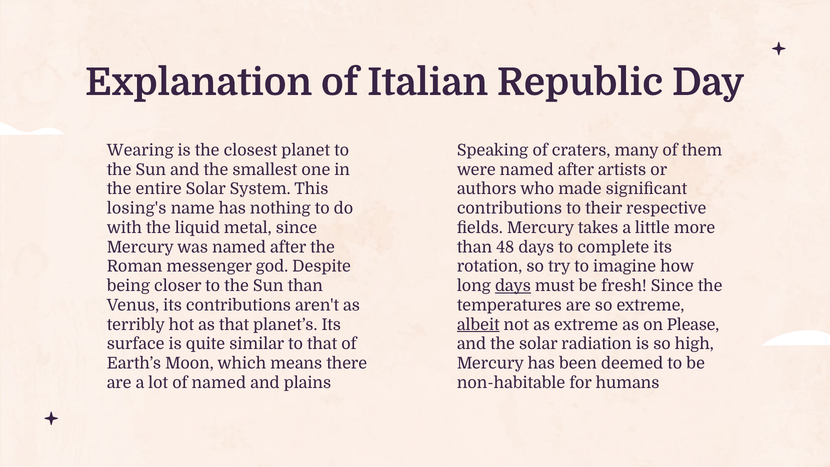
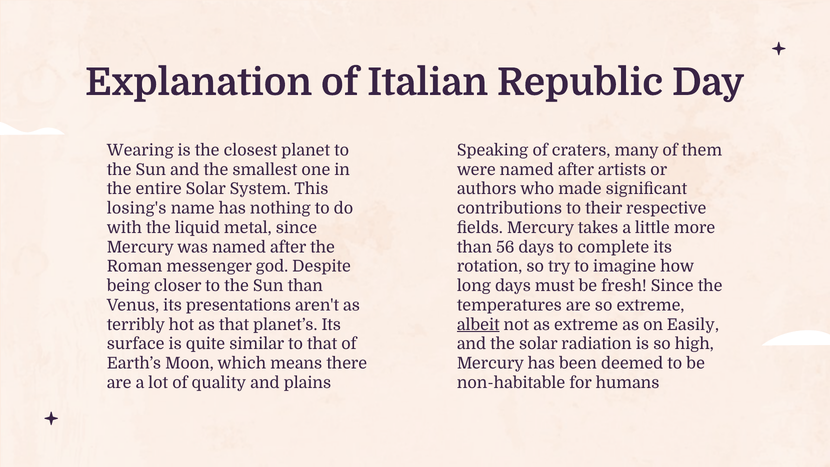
48: 48 -> 56
days at (513, 286) underline: present -> none
its contributions: contributions -> presentations
Please: Please -> Easily
of named: named -> quality
